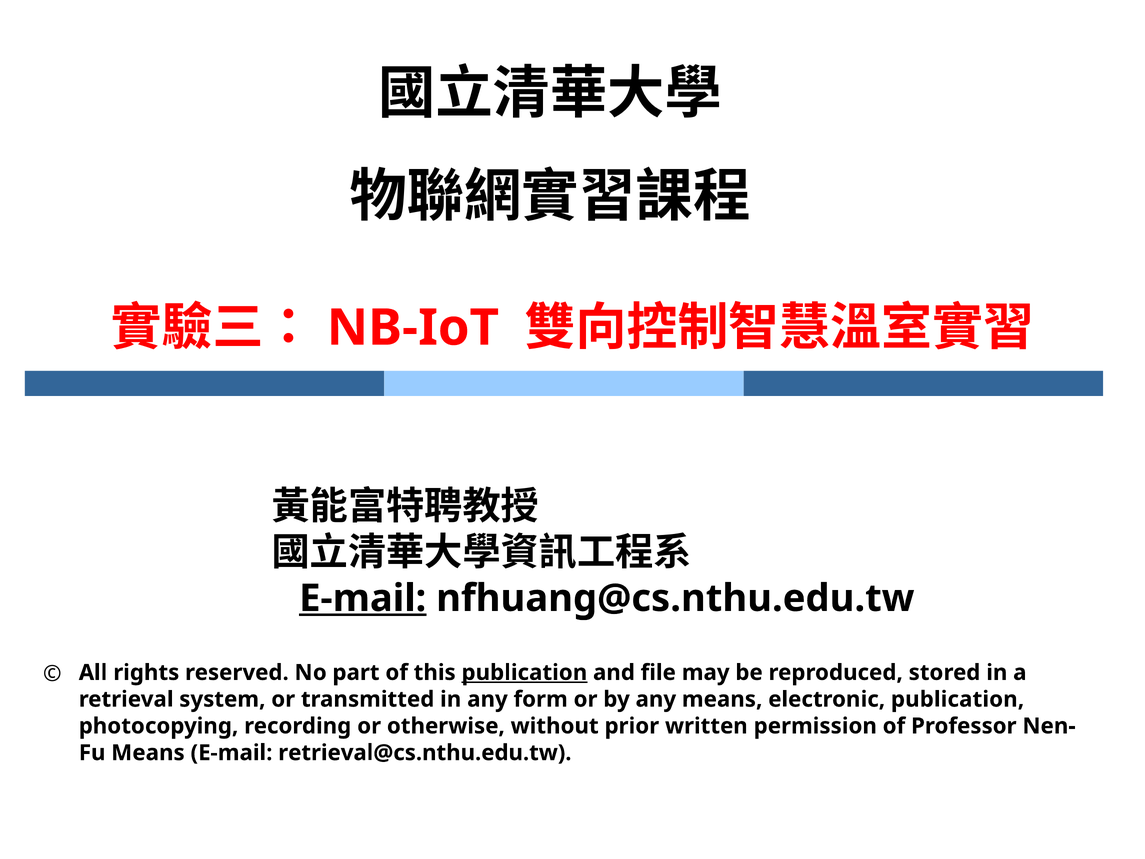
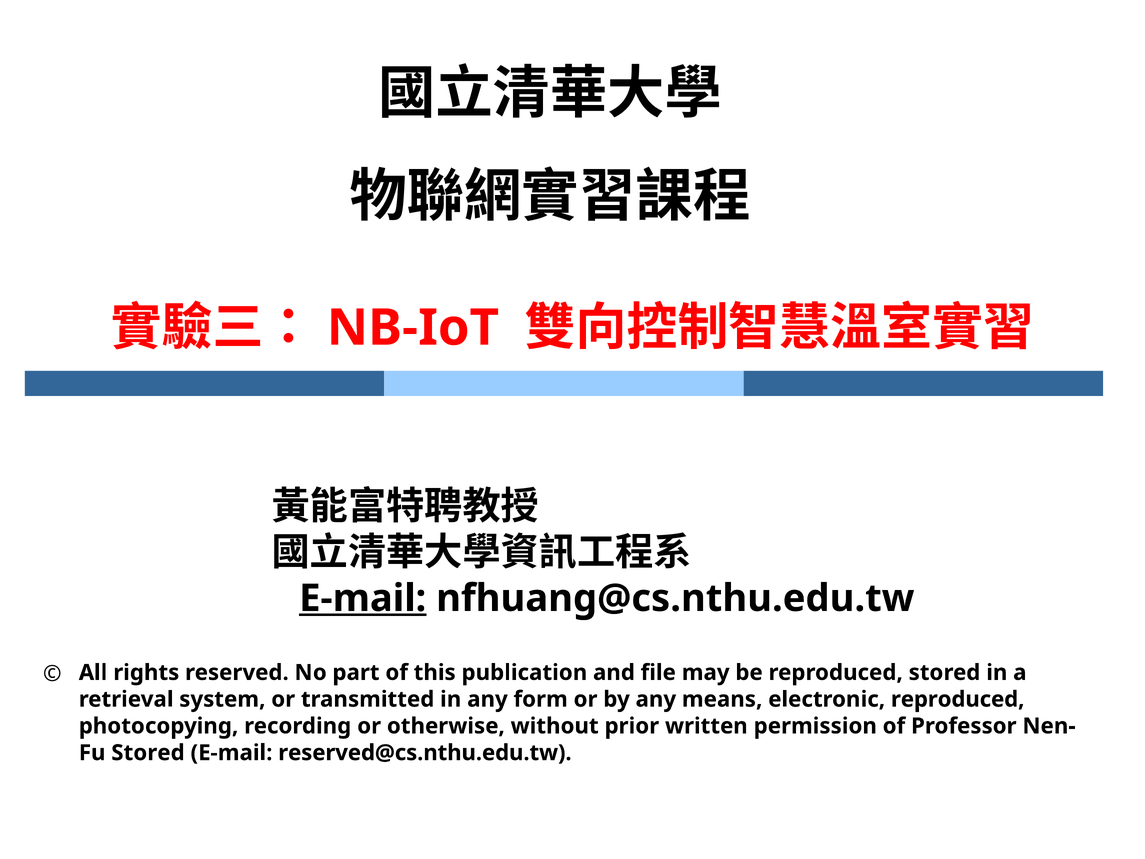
publication at (524, 672) underline: present -> none
electronic publication: publication -> reproduced
Means at (148, 753): Means -> Stored
retrieval@cs.nthu.edu.tw: retrieval@cs.nthu.edu.tw -> reserved@cs.nthu.edu.tw
